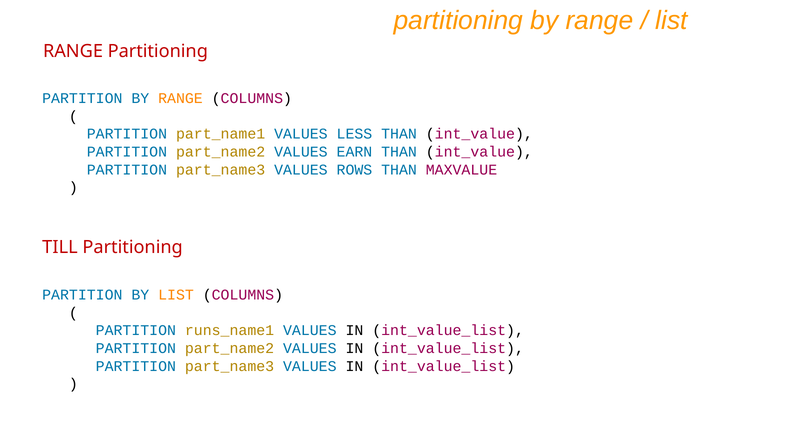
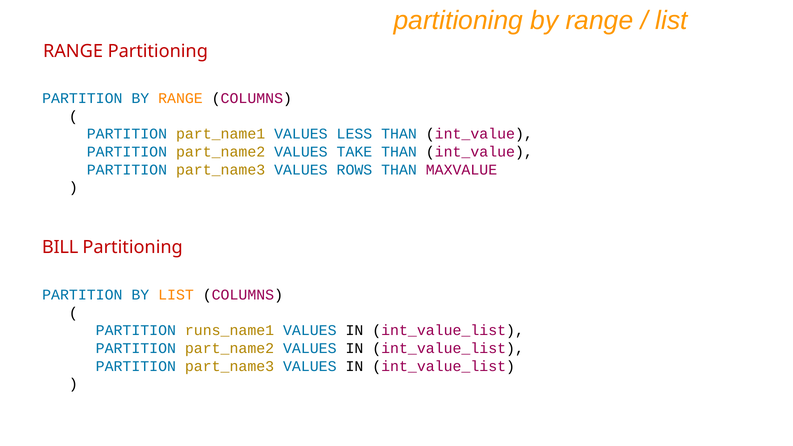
EARN: EARN -> TAKE
TILL: TILL -> BILL
